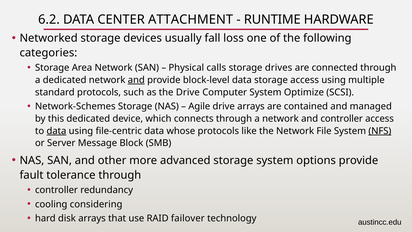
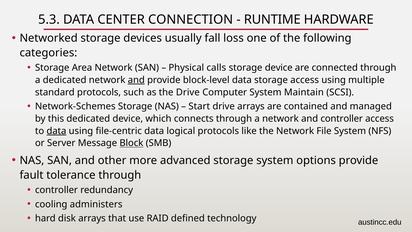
6.2: 6.2 -> 5.3
ATTACHMENT: ATTACHMENT -> CONNECTION
storage drives: drives -> device
Optimize: Optimize -> Maintain
Agile: Agile -> Start
whose: whose -> logical
NFS underline: present -> none
Block underline: none -> present
considering: considering -> administers
failover: failover -> defined
